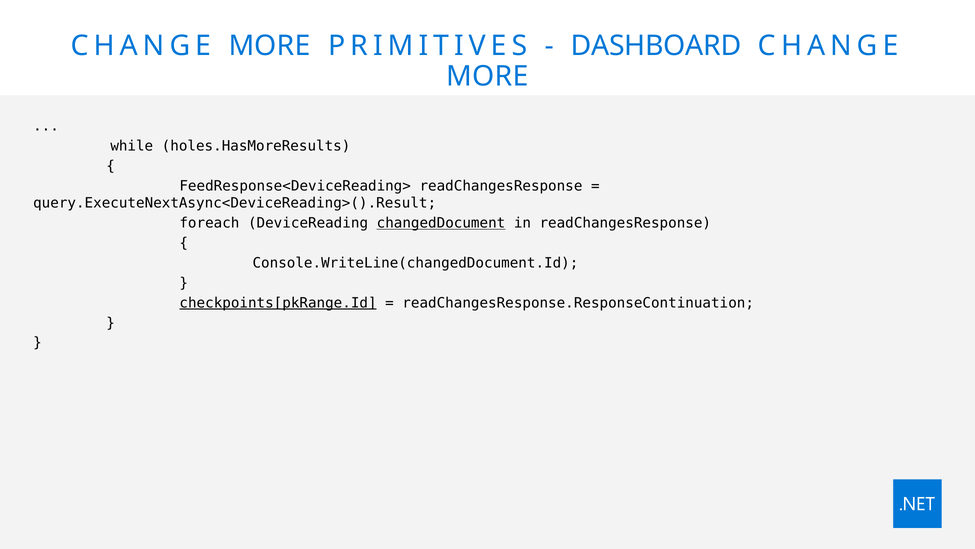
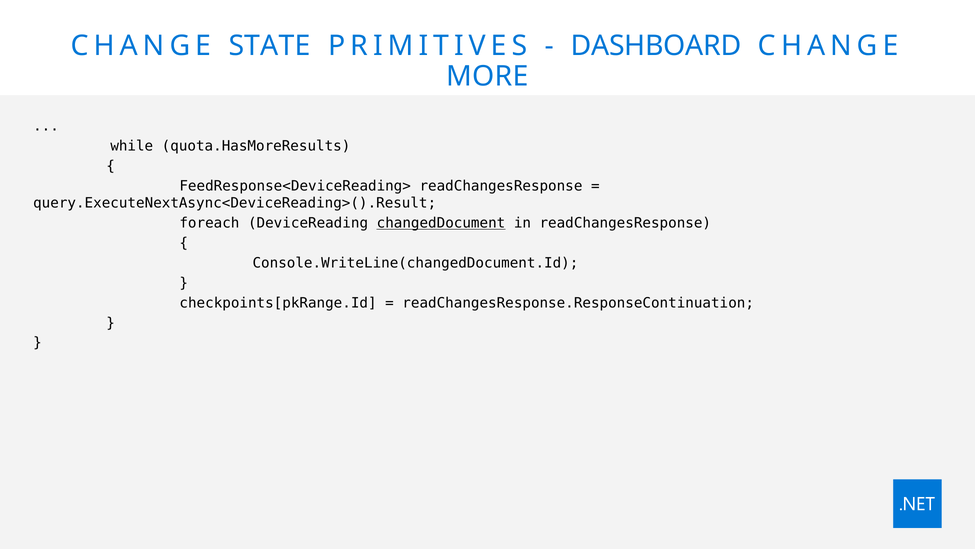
MORE at (270, 46): MORE -> STATE
holes.HasMoreResults: holes.HasMoreResults -> quota.HasMoreResults
checkpoints[pkRange.Id underline: present -> none
